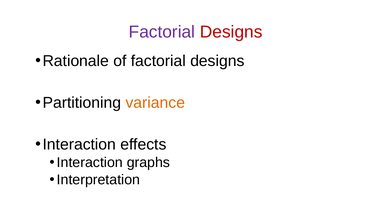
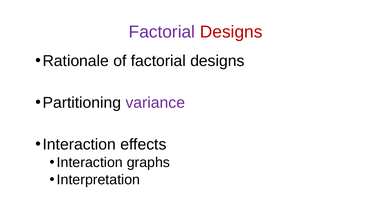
variance colour: orange -> purple
